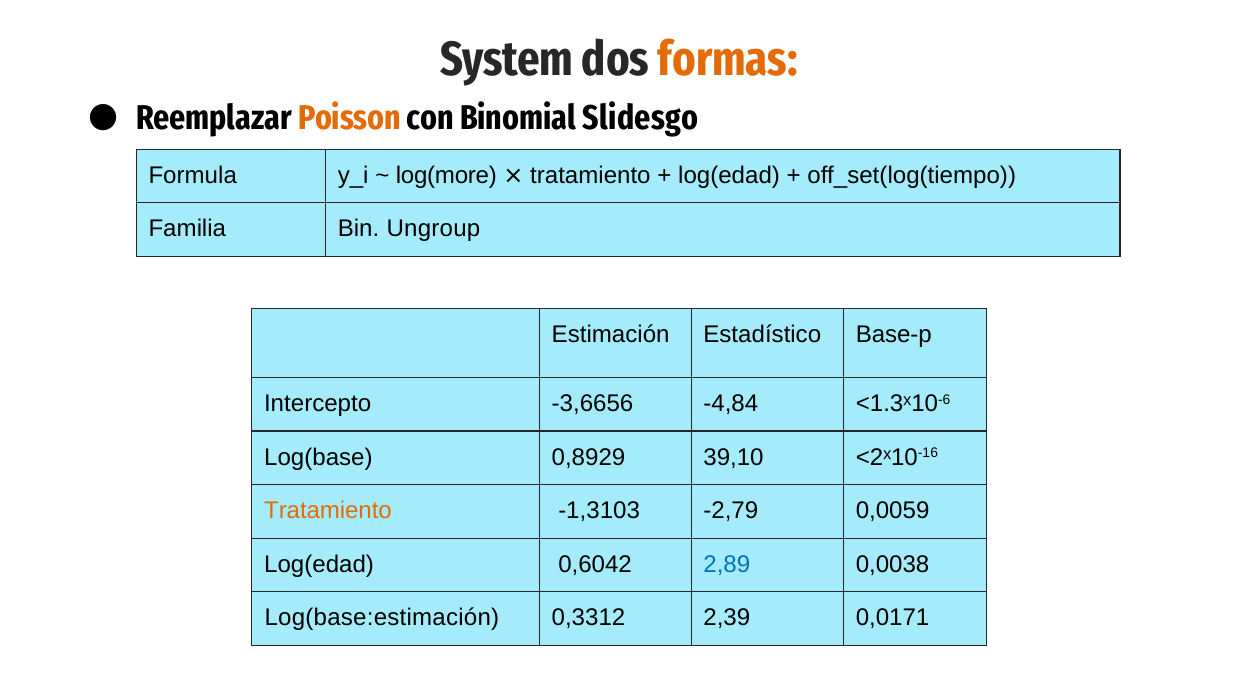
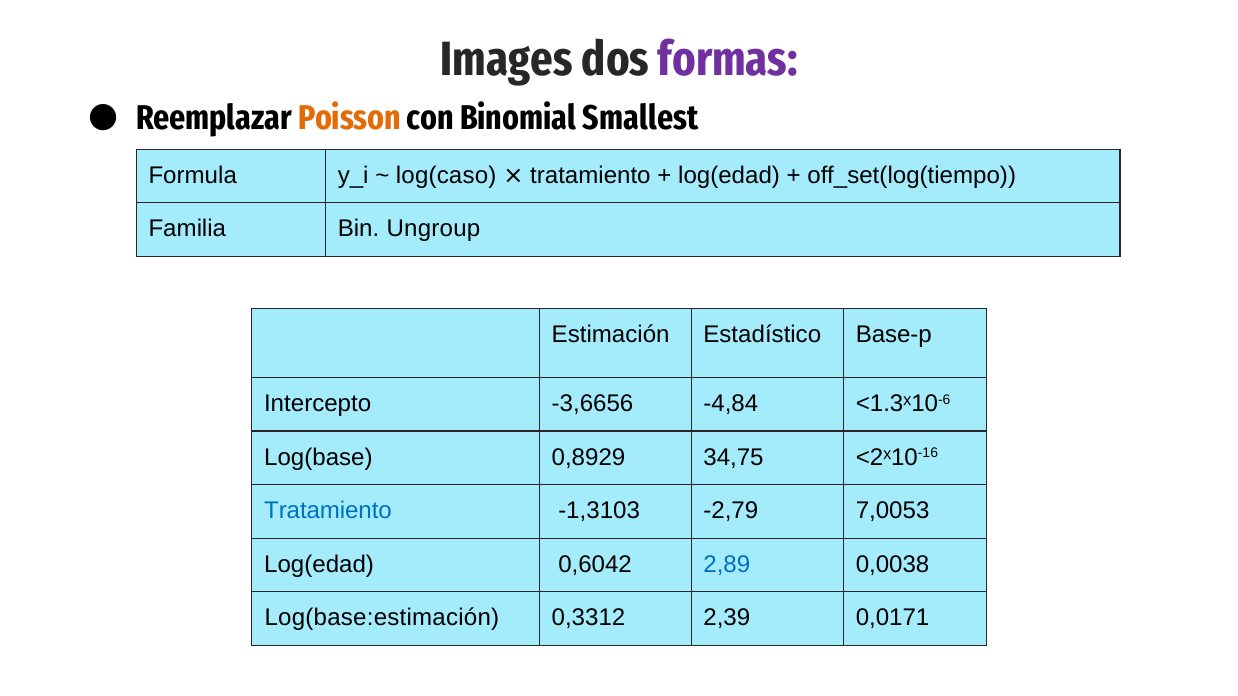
System: System -> Images
formas colour: orange -> purple
Slidesgo: Slidesgo -> Smallest
log(more: log(more -> log(caso
39,10: 39,10 -> 34,75
Tratamiento at (328, 511) colour: orange -> blue
0,0059: 0,0059 -> 7,0053
